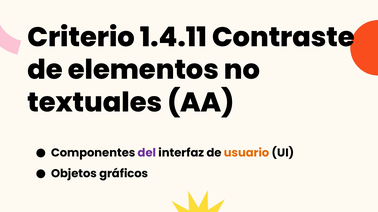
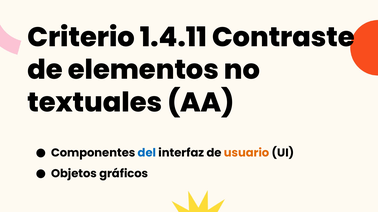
del colour: purple -> blue
